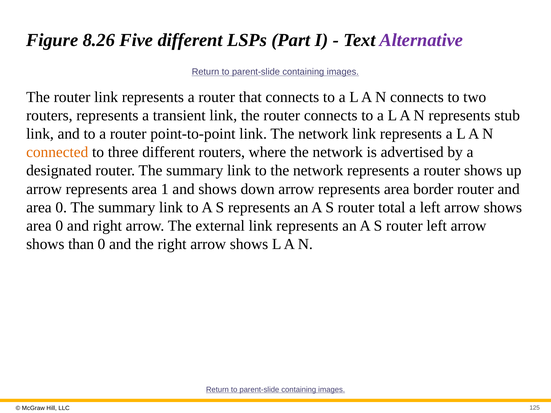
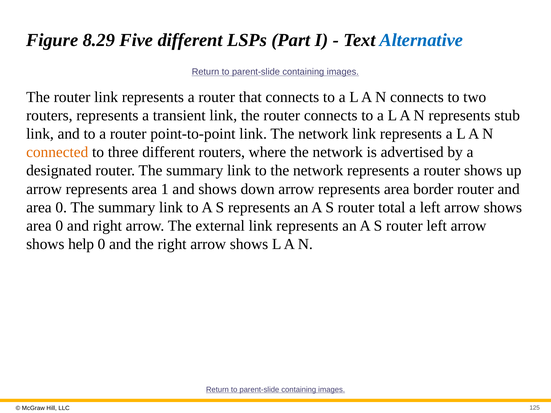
8.26: 8.26 -> 8.29
Alternative colour: purple -> blue
than: than -> help
